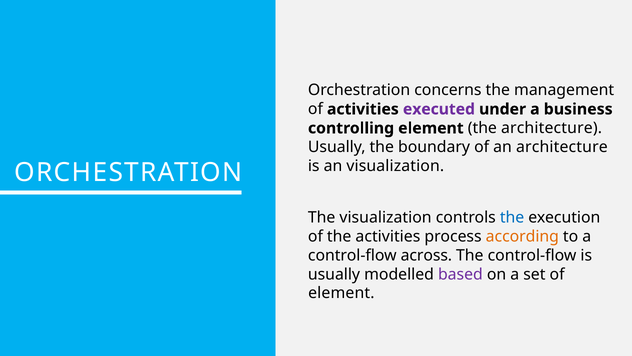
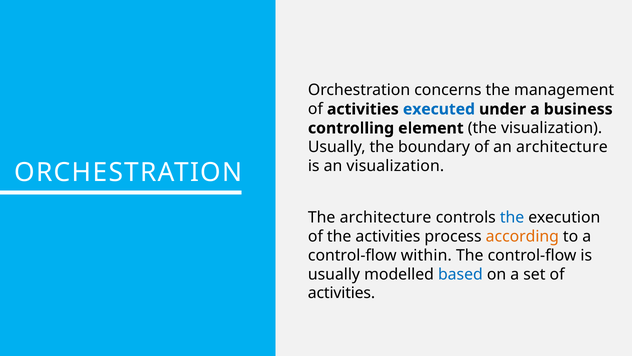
executed colour: purple -> blue
the architecture: architecture -> visualization
The visualization: visualization -> architecture
across: across -> within
based colour: purple -> blue
element at (341, 293): element -> activities
